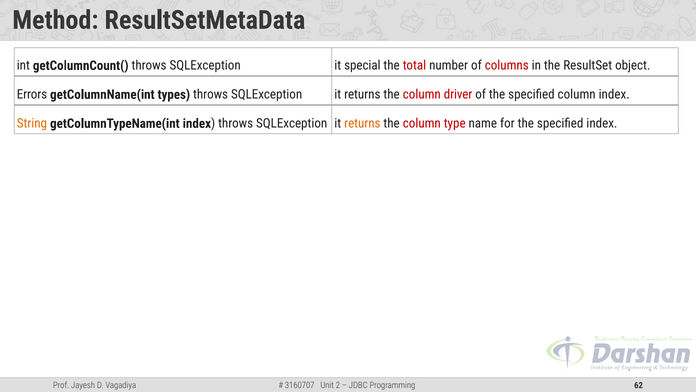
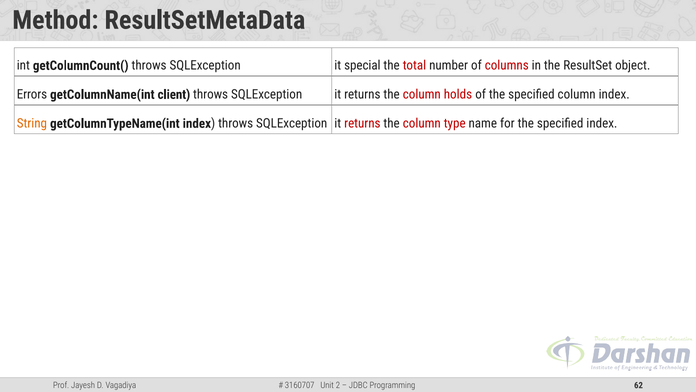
types: types -> client
driver: driver -> holds
returns at (362, 123) colour: orange -> red
